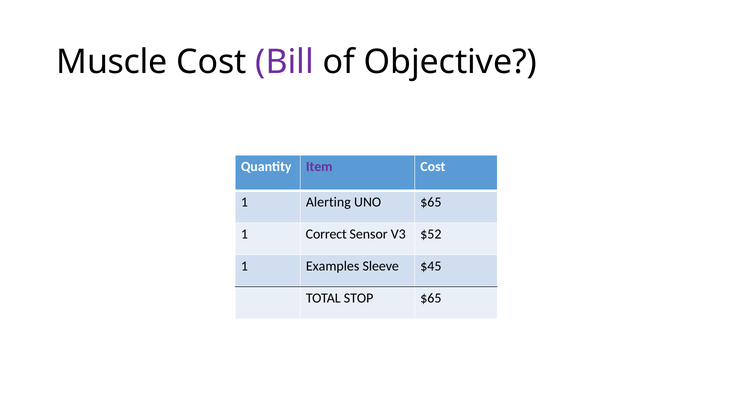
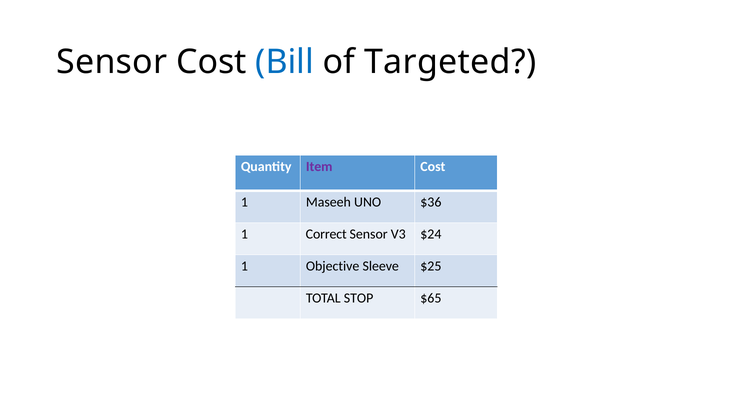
Muscle at (112, 62): Muscle -> Sensor
Bill colour: purple -> blue
Objective: Objective -> Targeted
Alerting: Alerting -> Maseeh
UNO $65: $65 -> $36
$52: $52 -> $24
Examples: Examples -> Objective
$45: $45 -> $25
